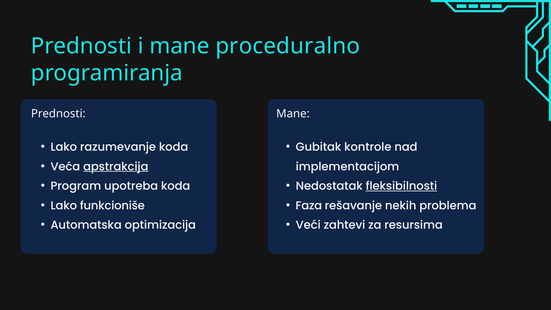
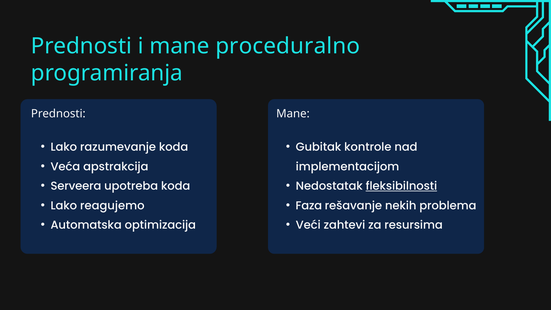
apstrakcija underline: present -> none
Program: Program -> Serveera
funkcioniše: funkcioniše -> reagujemo
